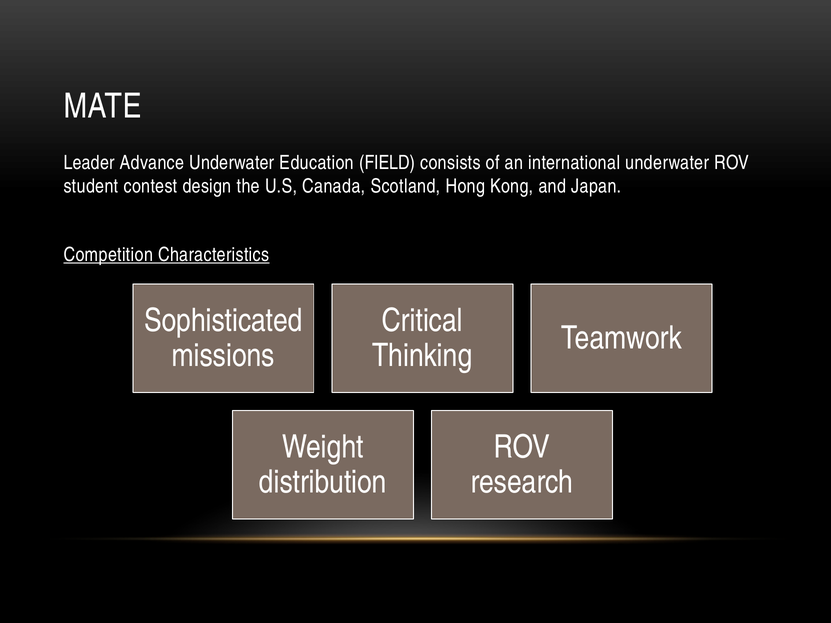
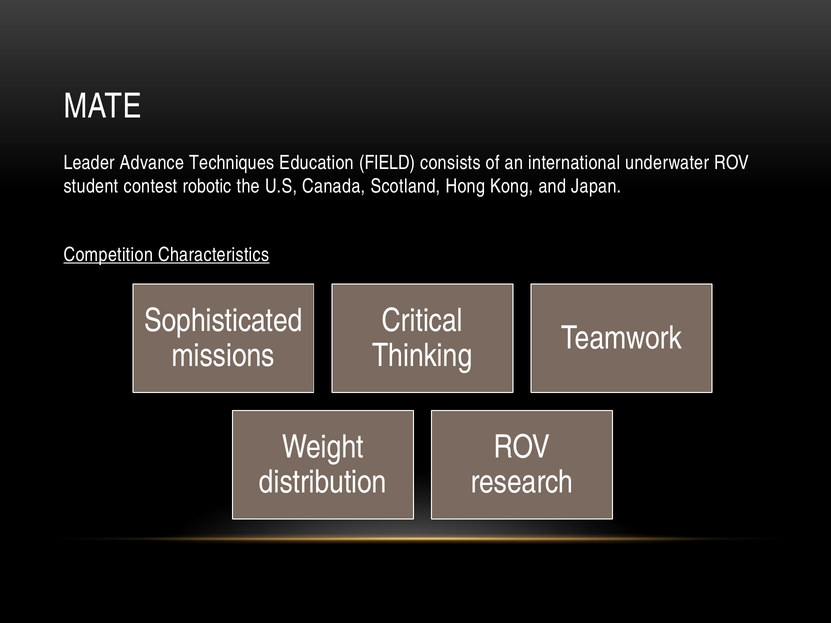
Advance Underwater: Underwater -> Techniques
design: design -> robotic
